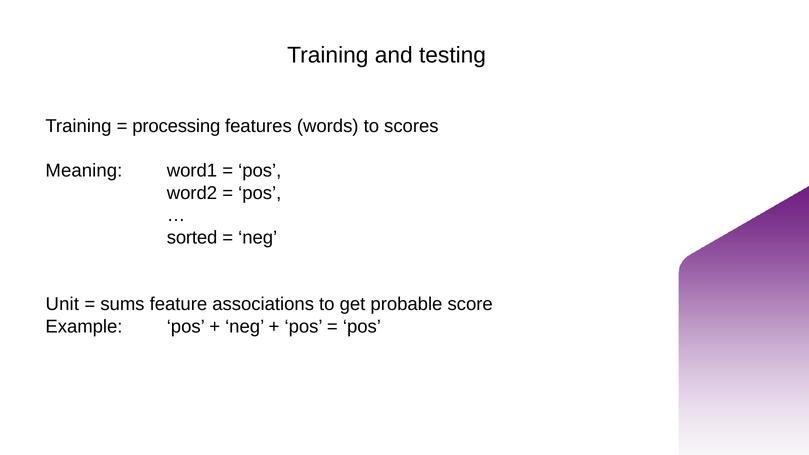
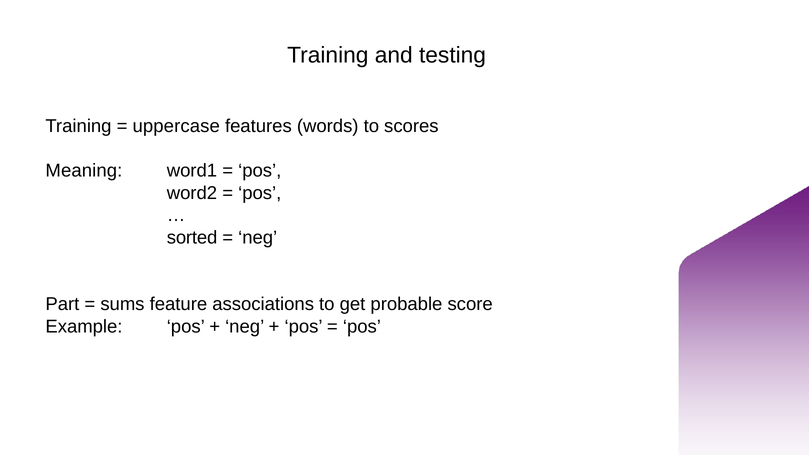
processing: processing -> uppercase
Unit: Unit -> Part
